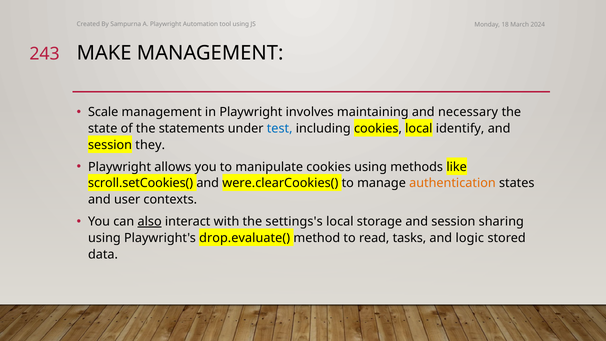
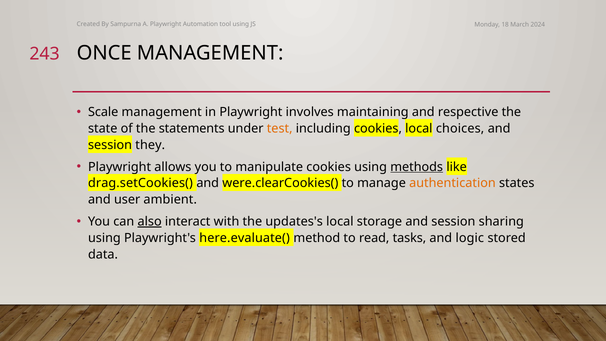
MAKE: MAKE -> ONCE
necessary: necessary -> respective
test colour: blue -> orange
identify: identify -> choices
methods underline: none -> present
scroll.setCookies(: scroll.setCookies( -> drag.setCookies(
contexts: contexts -> ambient
settings's: settings's -> updates's
drop.evaluate(: drop.evaluate( -> here.evaluate(
